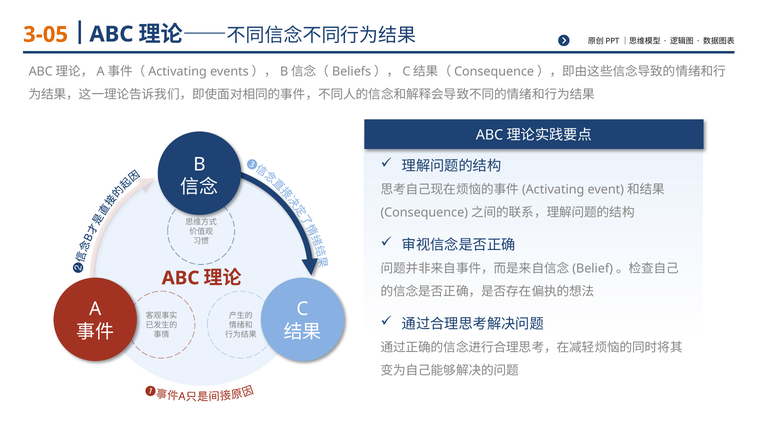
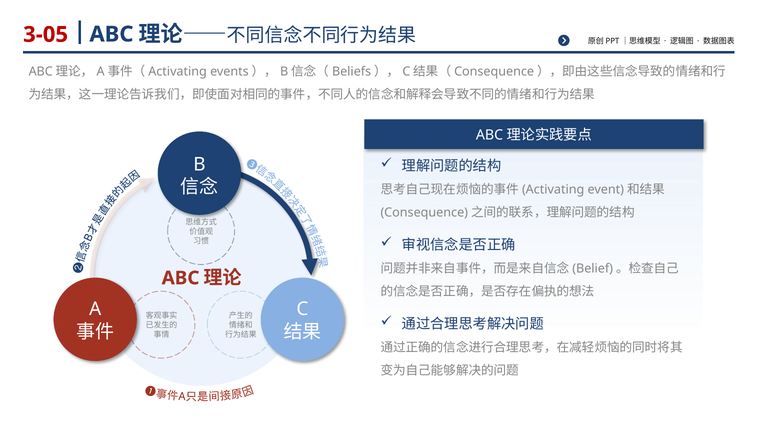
3-05 colour: orange -> red
